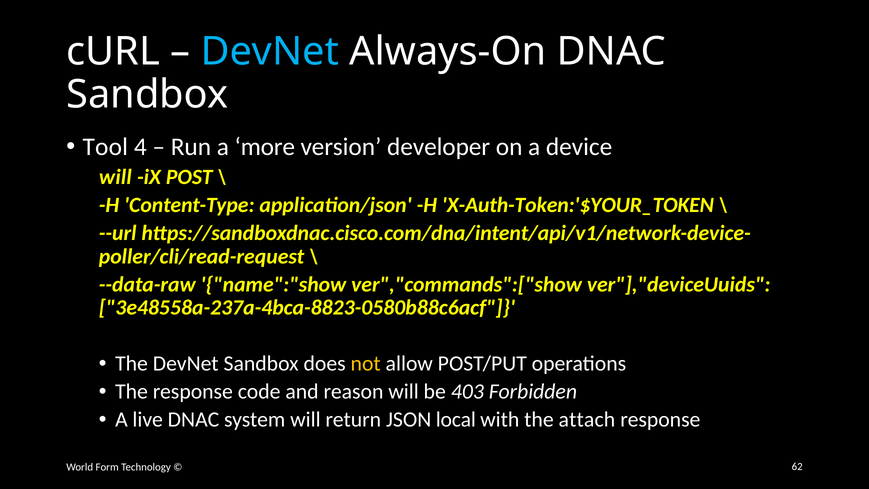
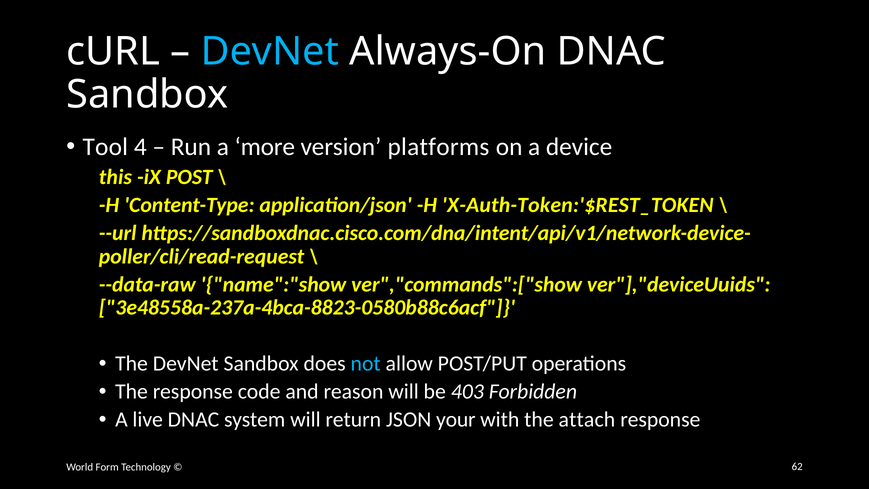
developer: developer -> platforms
will at (115, 177): will -> this
X-Auth-Token:'$YOUR_TOKEN: X-Auth-Token:'$YOUR_TOKEN -> X-Auth-Token:'$REST_TOKEN
not colour: yellow -> light blue
local: local -> your
